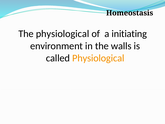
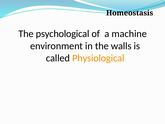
The physiological: physiological -> psychological
initiating: initiating -> machine
